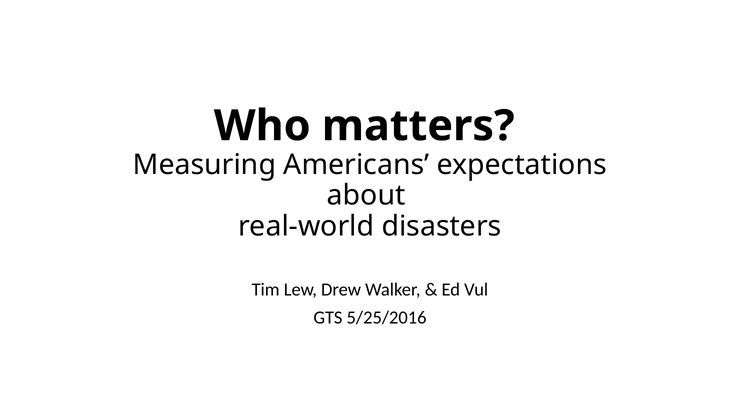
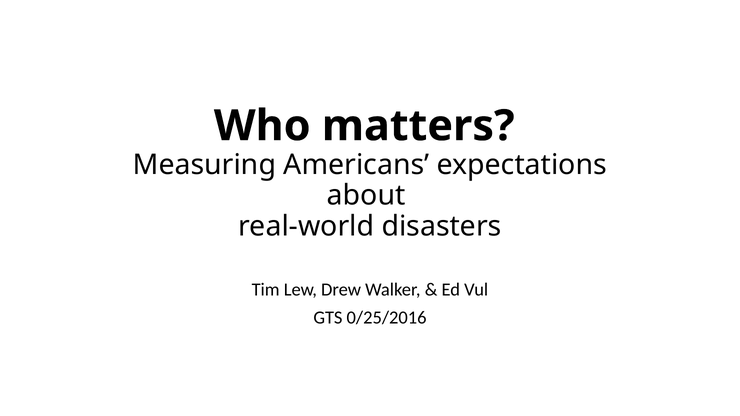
5/25/2016: 5/25/2016 -> 0/25/2016
